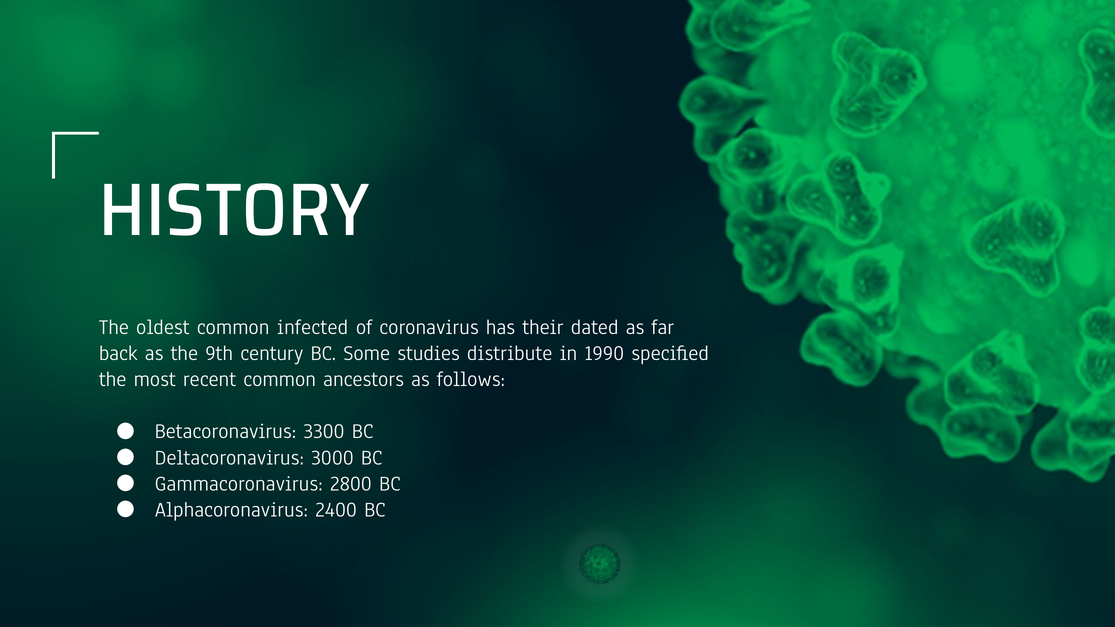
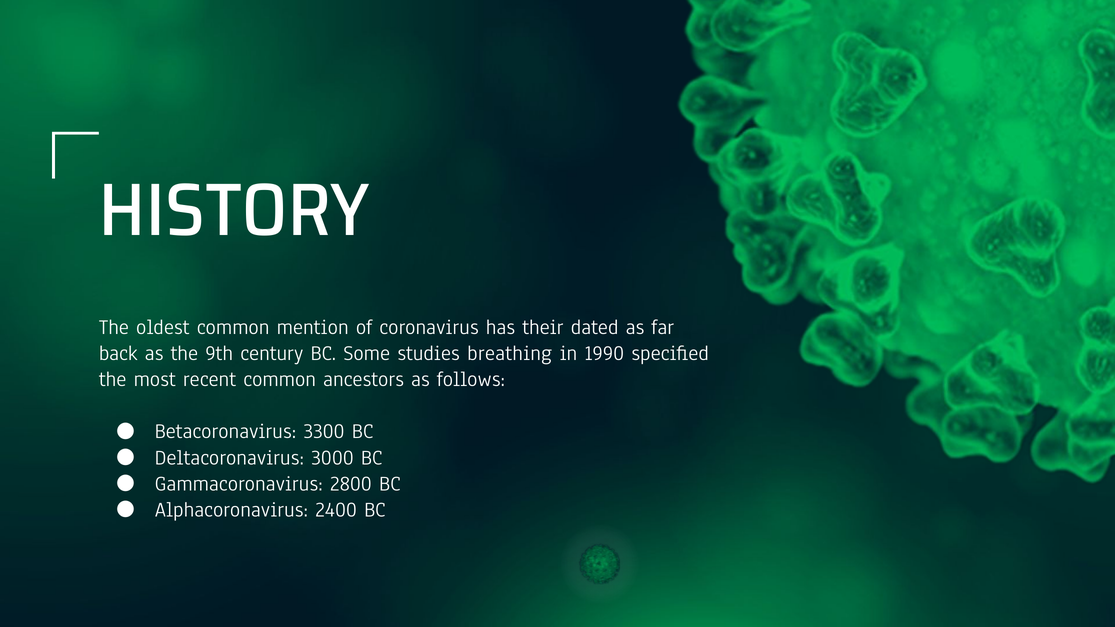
infected: infected -> mention
distribute: distribute -> breathing
